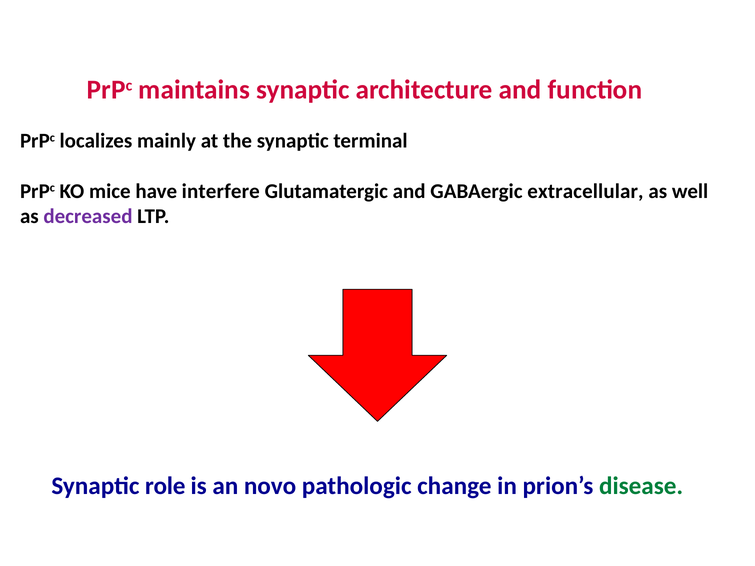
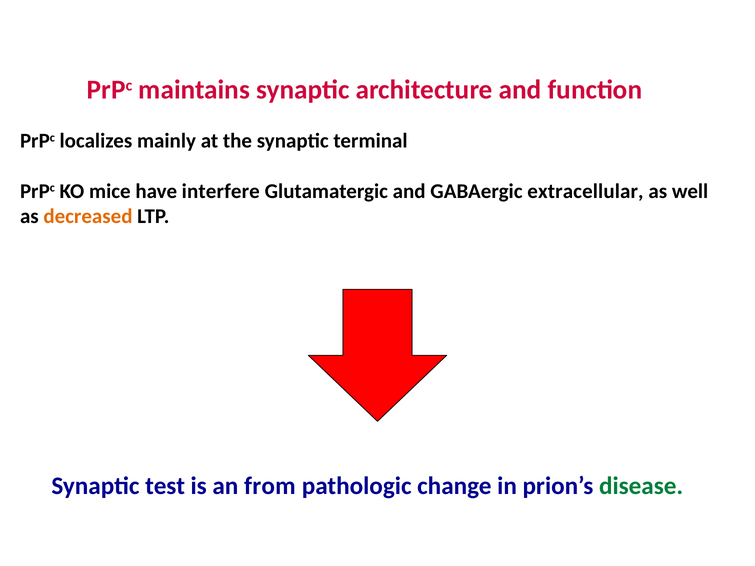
decreased colour: purple -> orange
role: role -> test
novo: novo -> from
